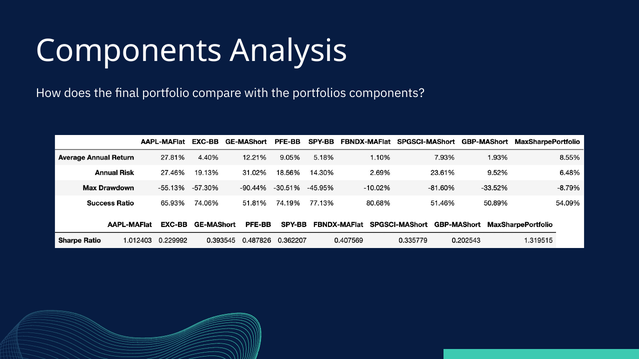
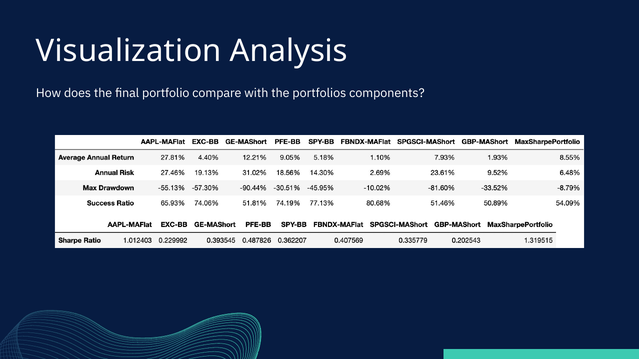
Components at (129, 51): Components -> Visualization
